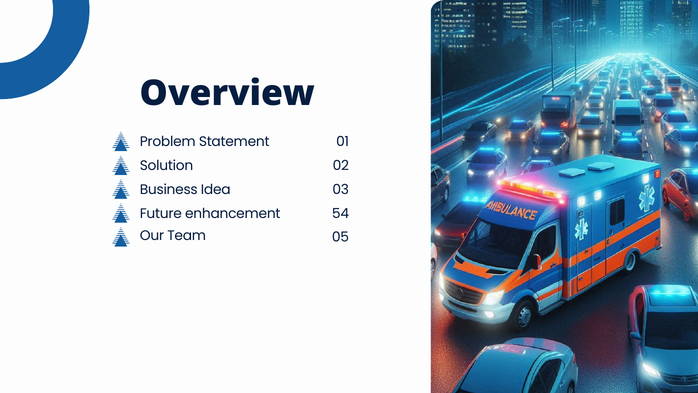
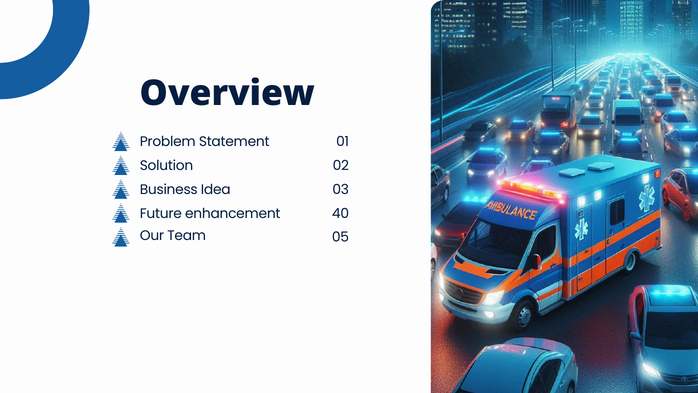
54: 54 -> 40
